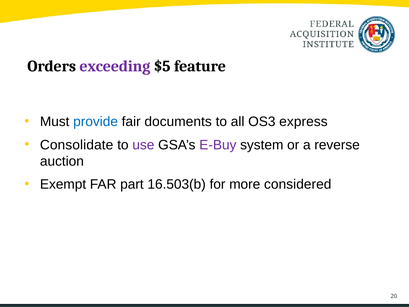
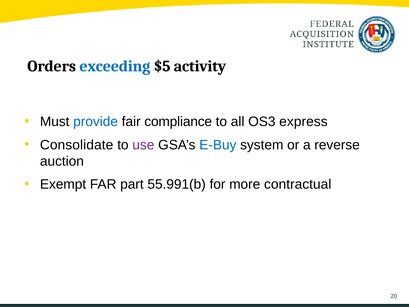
exceeding colour: purple -> blue
feature: feature -> activity
documents: documents -> compliance
E-Buy colour: purple -> blue
16.503(b: 16.503(b -> 55.991(b
considered: considered -> contractual
